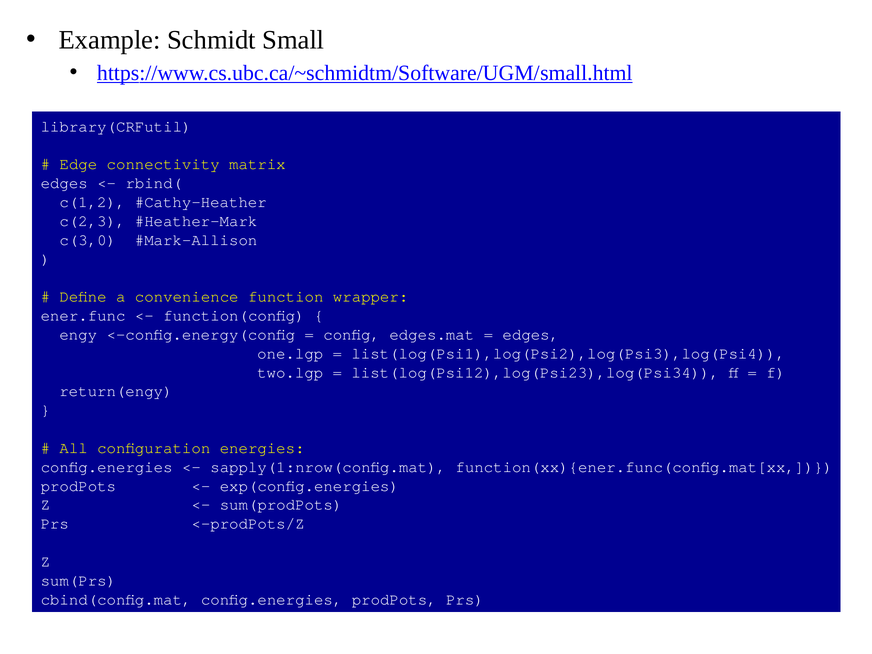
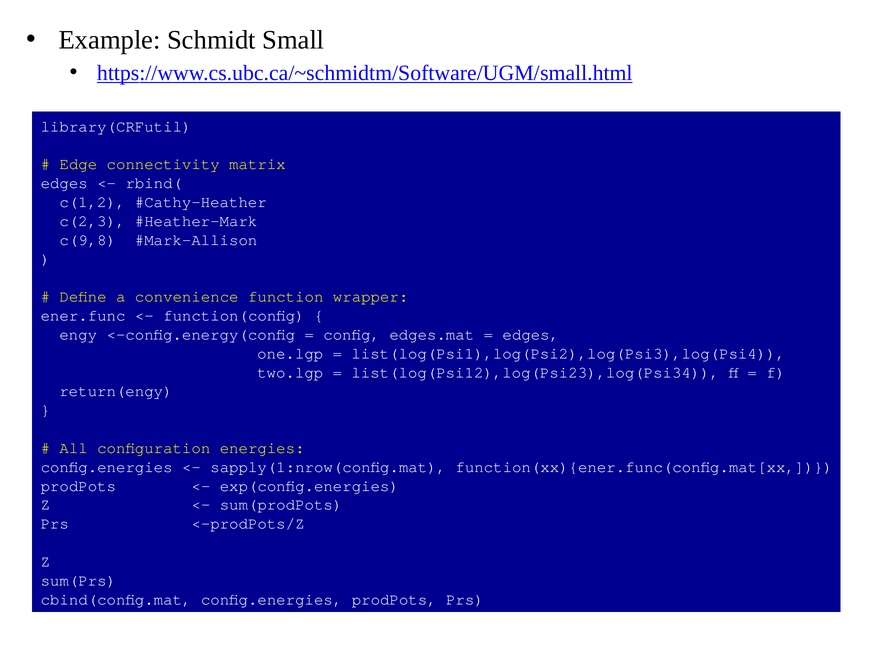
c(3,0: c(3,0 -> c(9,8
